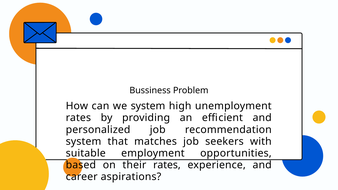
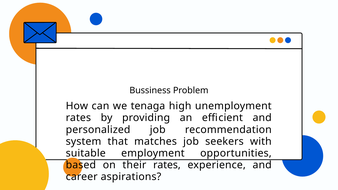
we system: system -> tenaga
